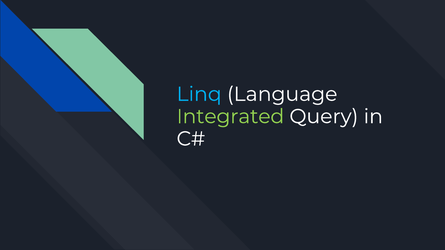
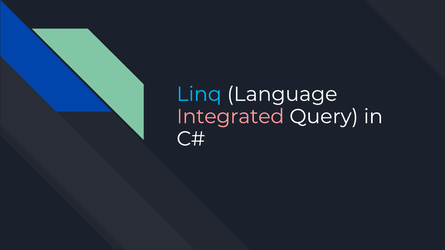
Integrated colour: light green -> pink
